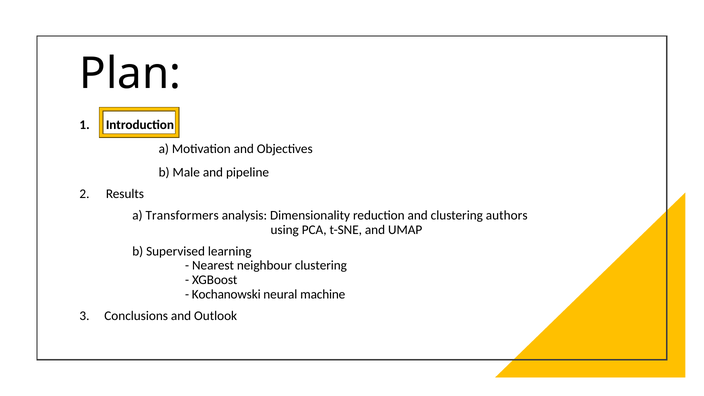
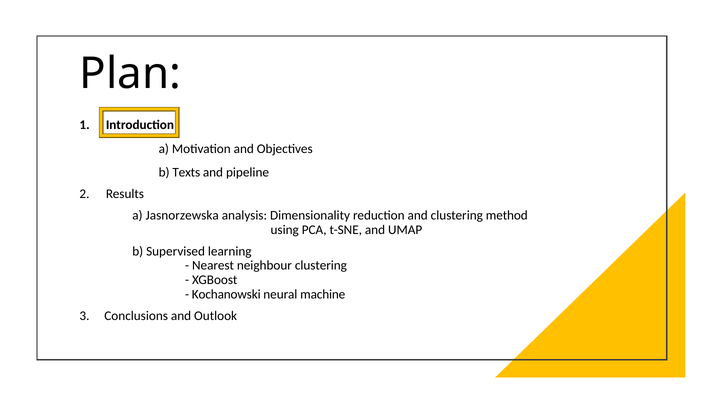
Male: Male -> Texts
Transformers: Transformers -> Jasnorzewska
authors: authors -> method
